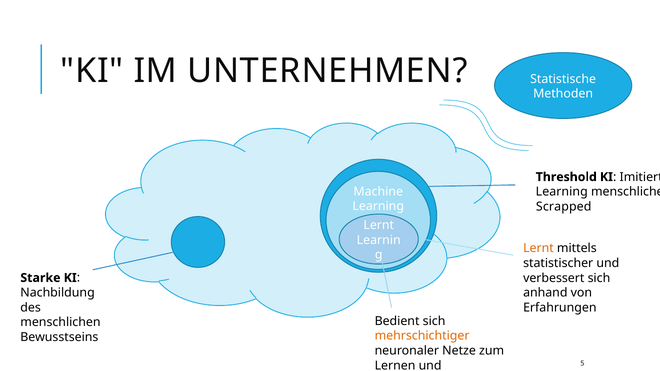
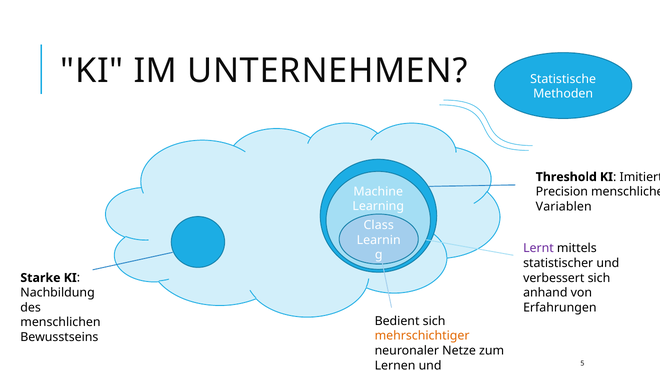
Learning at (562, 192): Learning -> Precision
Scrapped: Scrapped -> Variablen
Lernt at (379, 225): Lernt -> Class
Lernt at (538, 248) colour: orange -> purple
